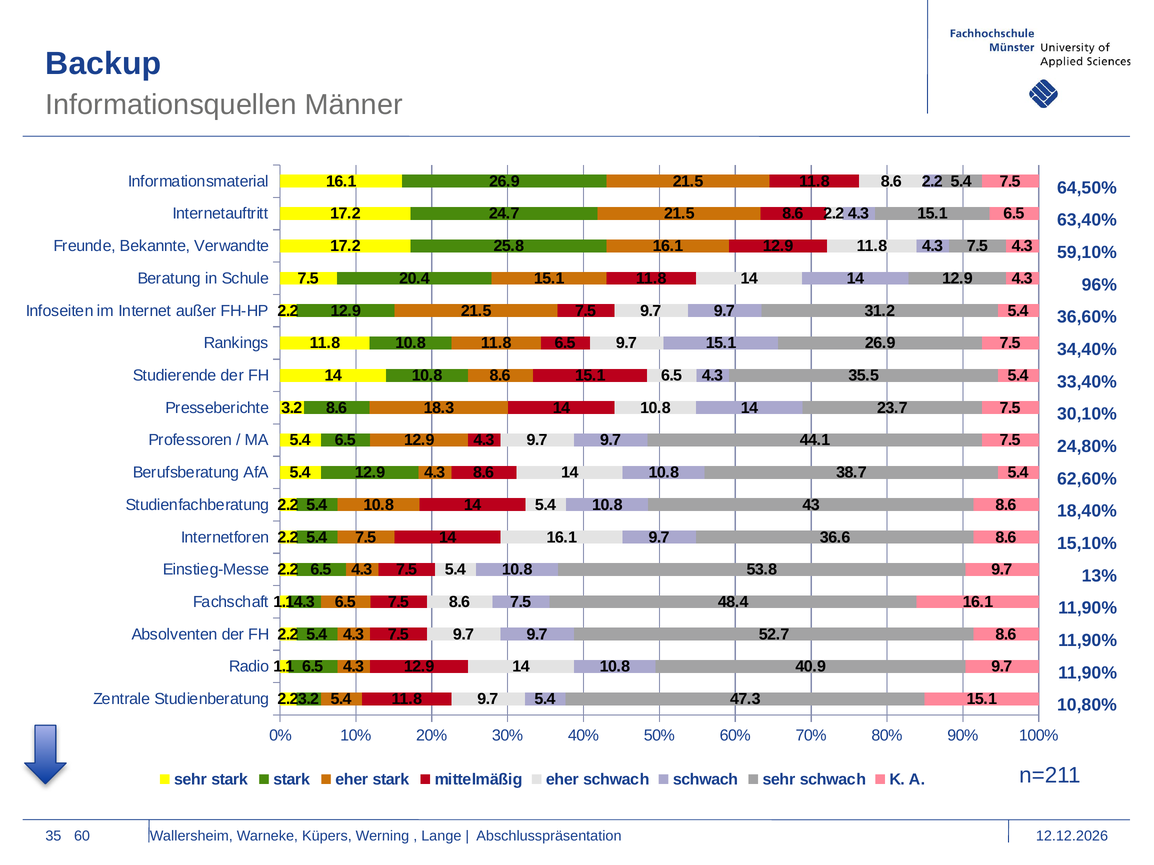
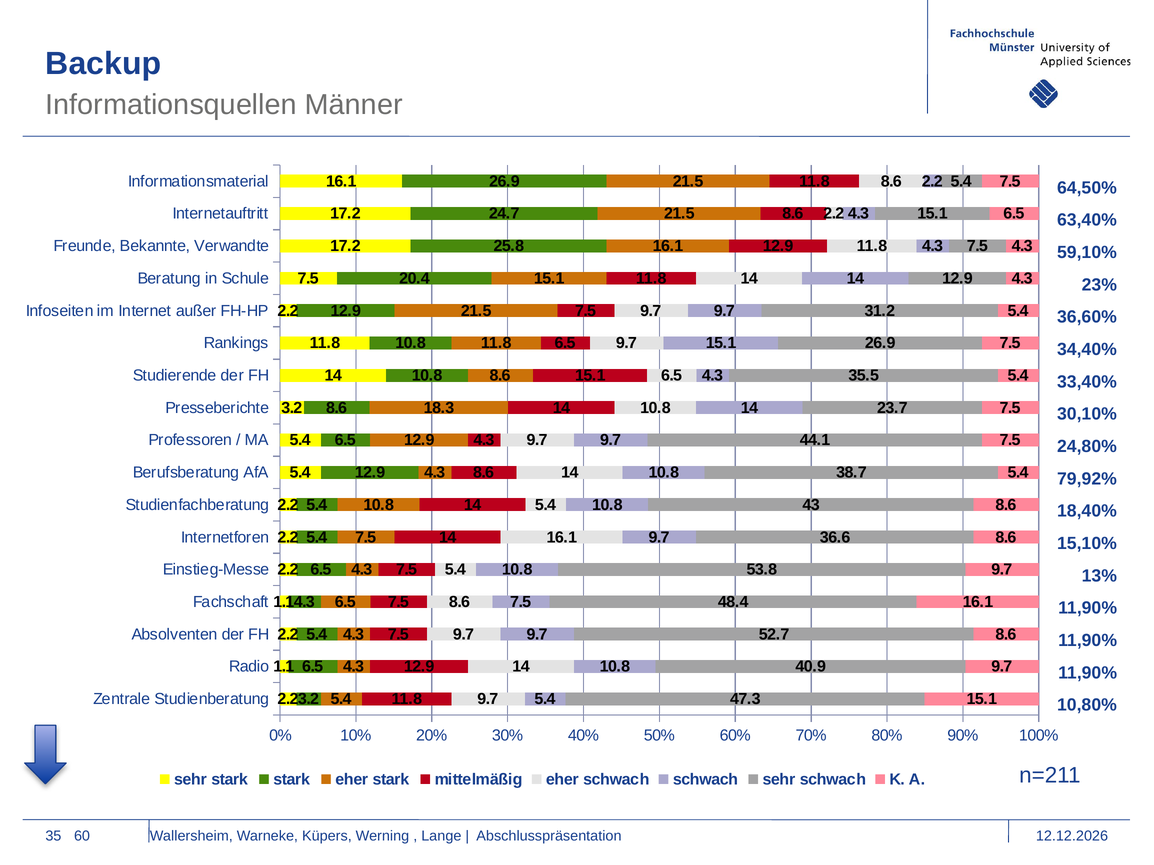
96%: 96% -> 23%
62,60%: 62,60% -> 79,92%
